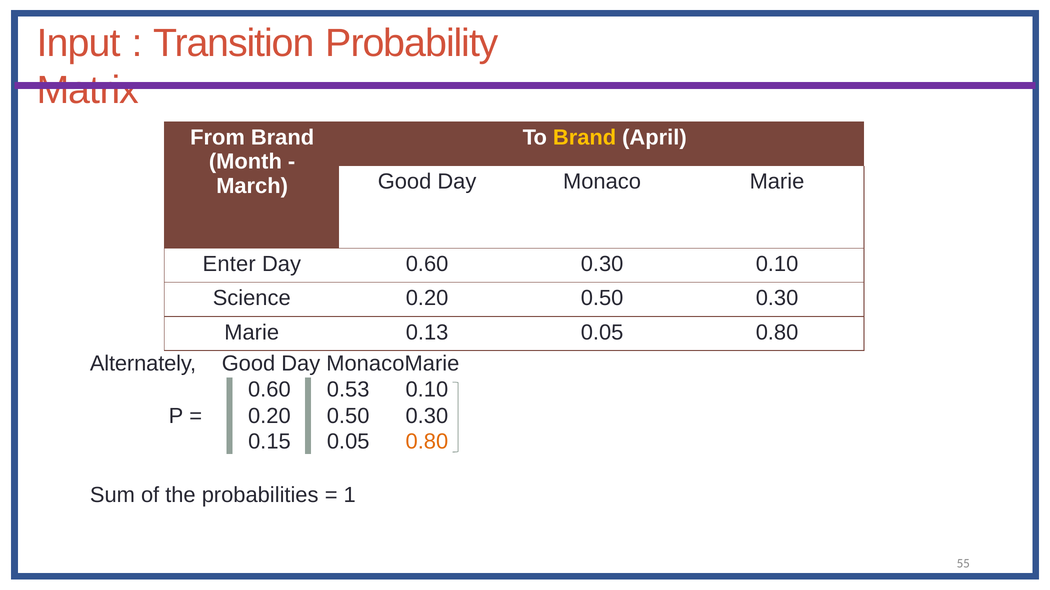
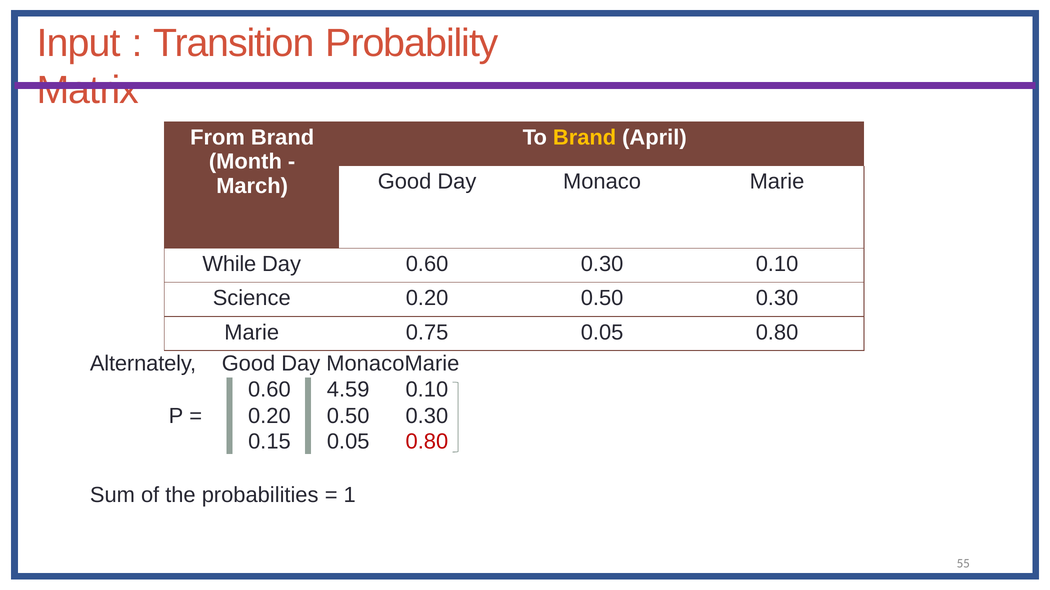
Enter: Enter -> While
0.13: 0.13 -> 0.75
0.53: 0.53 -> 4.59
0.80 at (427, 442) colour: orange -> red
